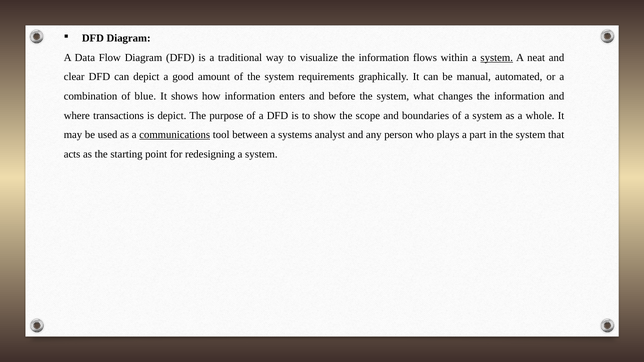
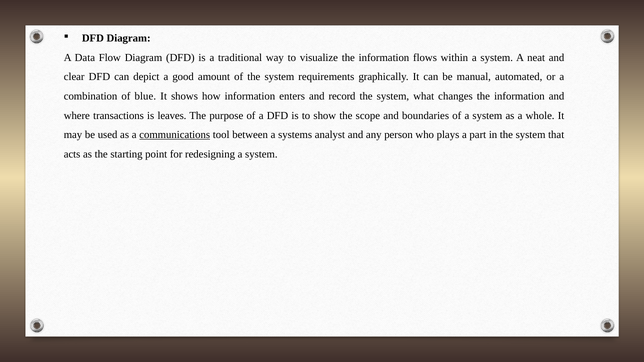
system at (497, 58) underline: present -> none
before: before -> record
is depict: depict -> leaves
